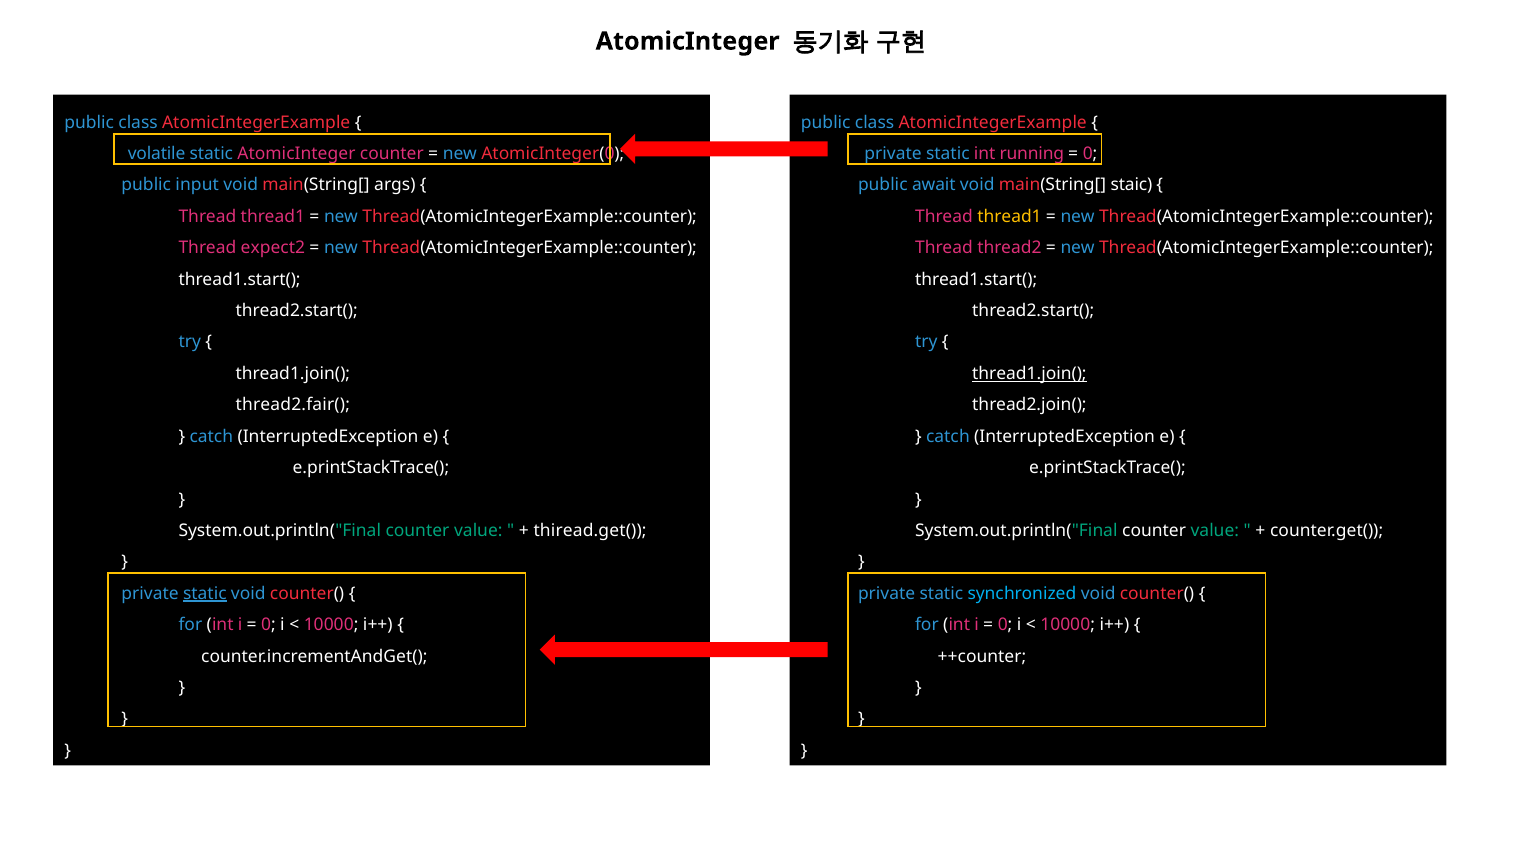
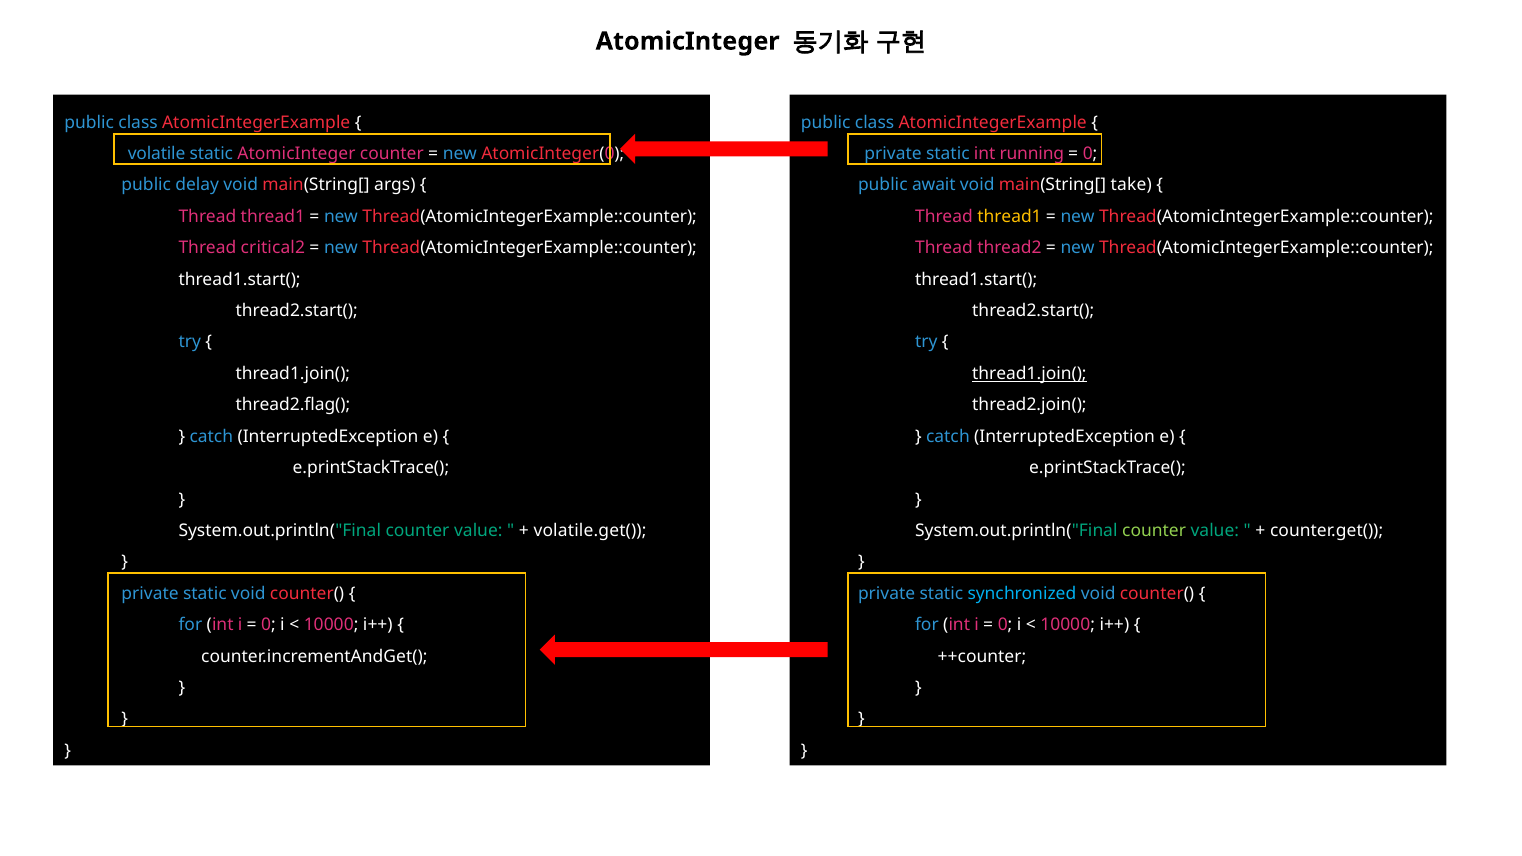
input: input -> delay
staic: staic -> take
expect2: expect2 -> critical2
thread2.fair(: thread2.fair( -> thread2.flag(
thiread.get(: thiread.get( -> volatile.get(
counter at (1154, 531) colour: white -> light green
static at (205, 594) underline: present -> none
